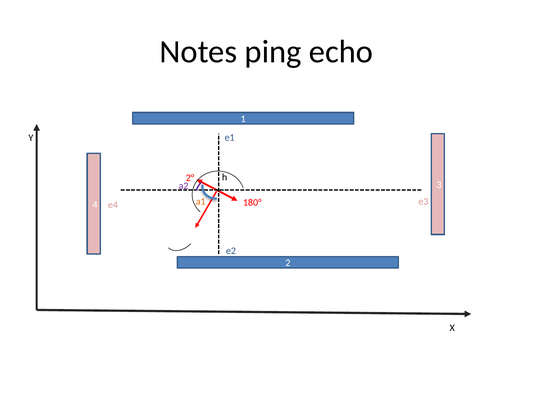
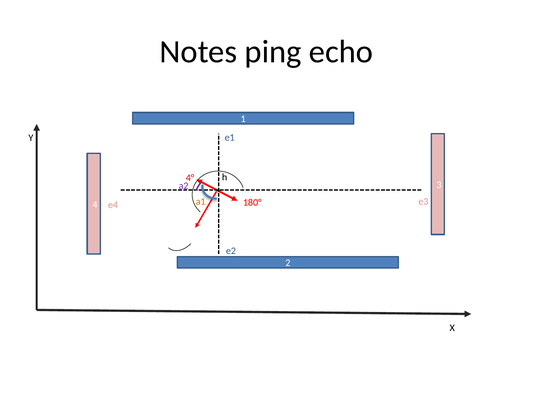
2°: 2° -> 4°
